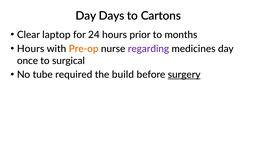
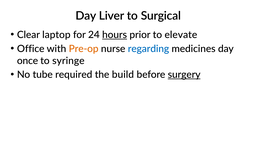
Days: Days -> Liver
Cartons: Cartons -> Surgical
hours at (115, 35) underline: none -> present
months: months -> elevate
Hours at (31, 49): Hours -> Office
regarding colour: purple -> blue
surgical: surgical -> syringe
